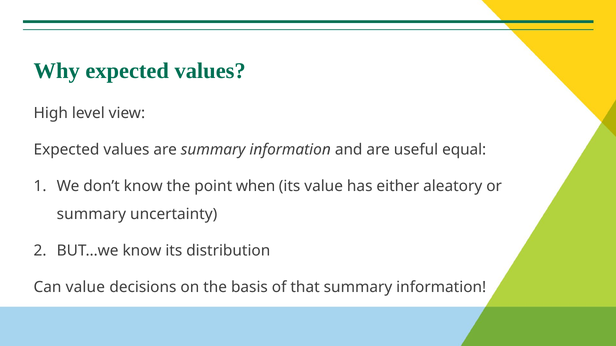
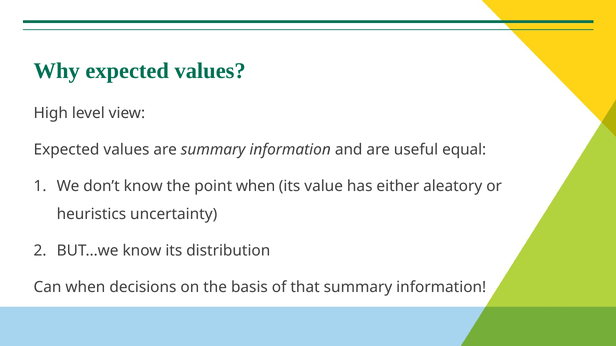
summary at (91, 214): summary -> heuristics
Can value: value -> when
